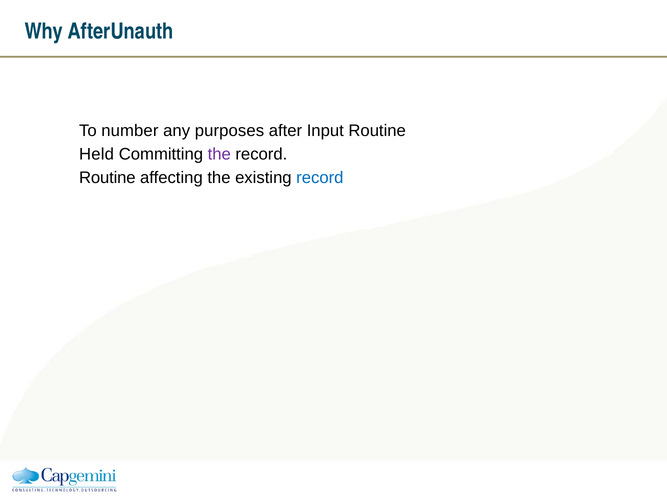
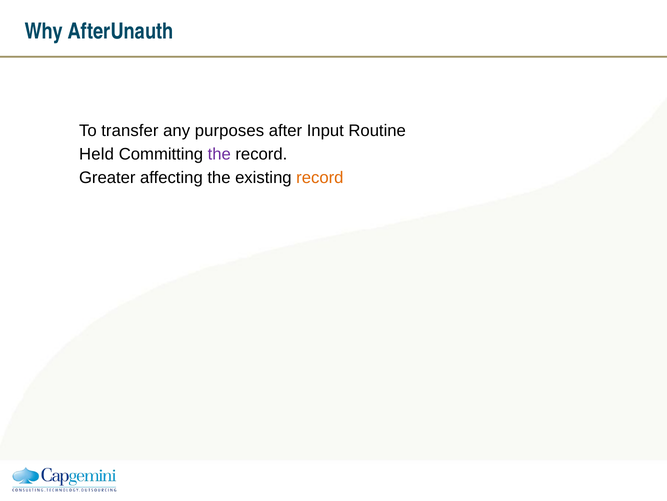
number: number -> transfer
Routine at (107, 177): Routine -> Greater
record at (320, 177) colour: blue -> orange
